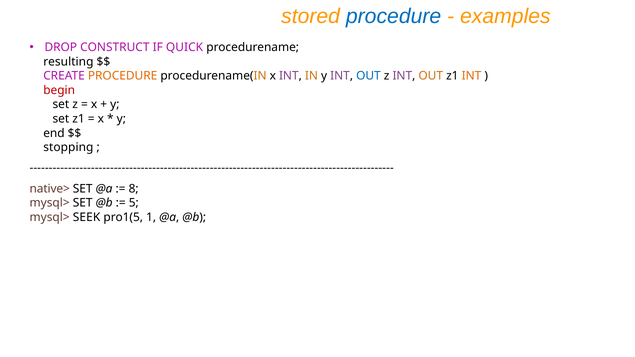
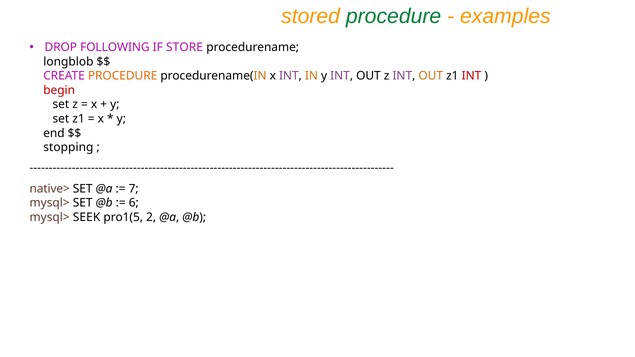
procedure at (394, 17) colour: blue -> green
CONSTRUCT: CONSTRUCT -> FOLLOWING
QUICK: QUICK -> STORE
resulting: resulting -> longblob
OUT at (368, 76) colour: blue -> black
INT at (471, 76) colour: orange -> red
8: 8 -> 7
5: 5 -> 6
1: 1 -> 2
